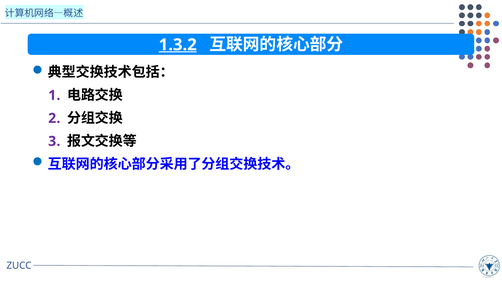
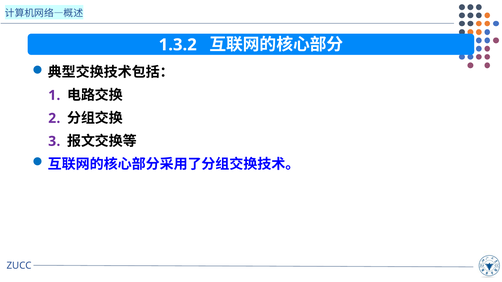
1.3.2 underline: present -> none
